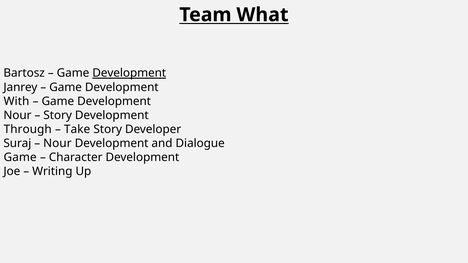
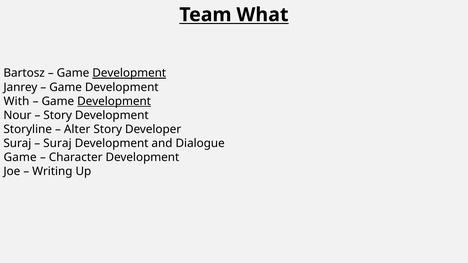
Development at (114, 101) underline: none -> present
Through: Through -> Storyline
Take: Take -> Alter
Nour at (57, 143): Nour -> Suraj
